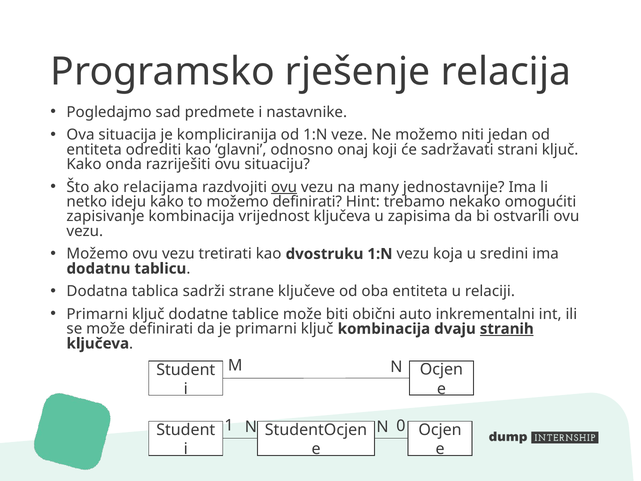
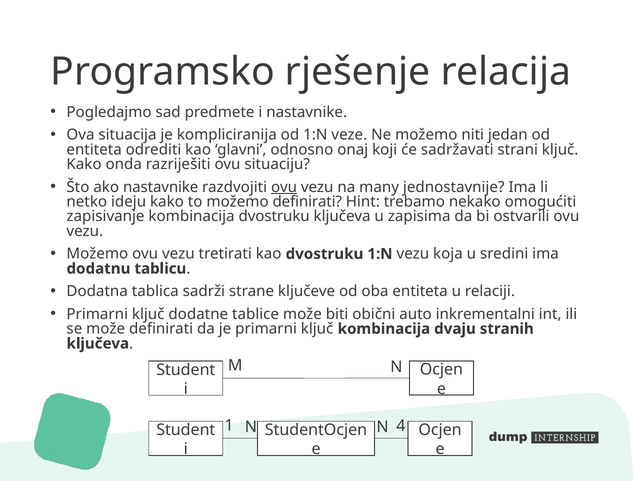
ako relacijama: relacijama -> nastavnike
kombinacija vrijednost: vrijednost -> dvostruku
stranih underline: present -> none
0: 0 -> 4
